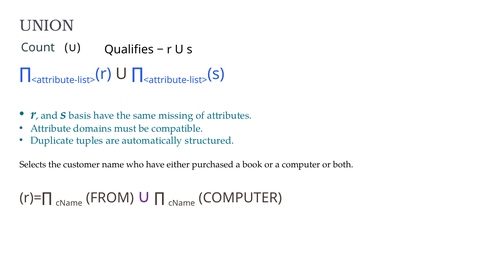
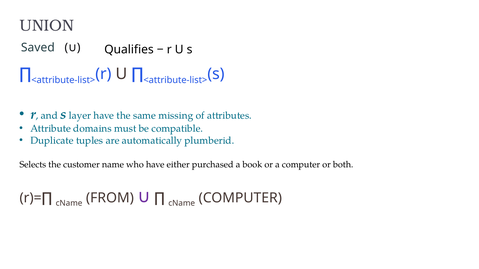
Count: Count -> Saved
basis: basis -> layer
structured: structured -> plumberid
